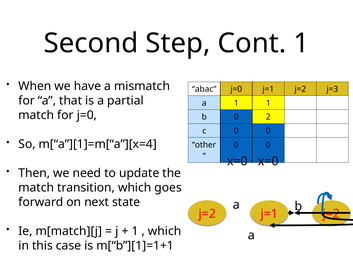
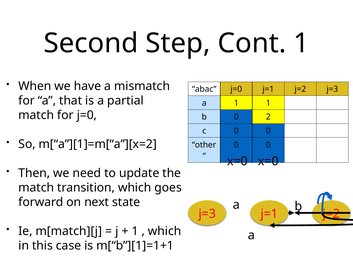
m[“a”][1]=m[“a”][x=4: m[“a”][1]=m[“a”][x=4 -> m[“a”][1]=m[“a”][x=2
j=2 at (207, 213): j=2 -> j=3
